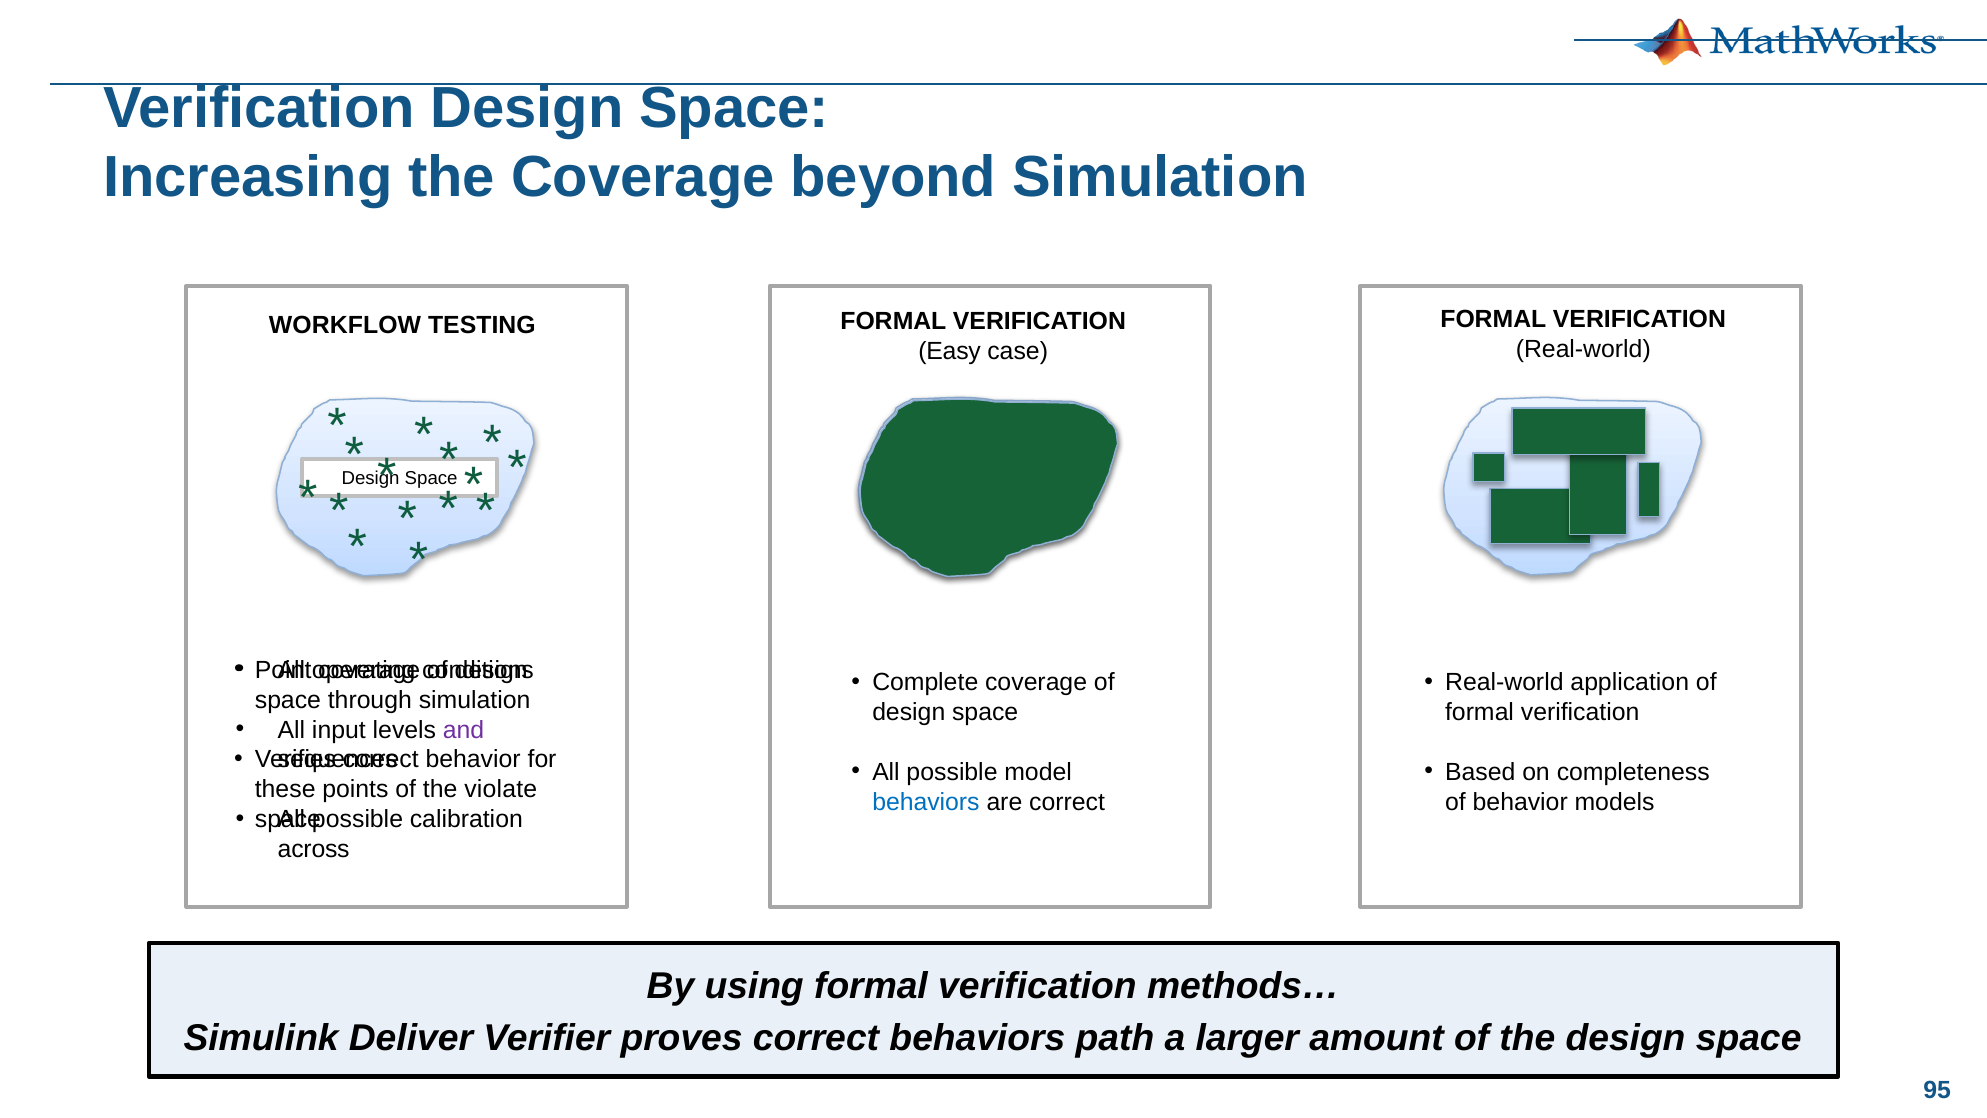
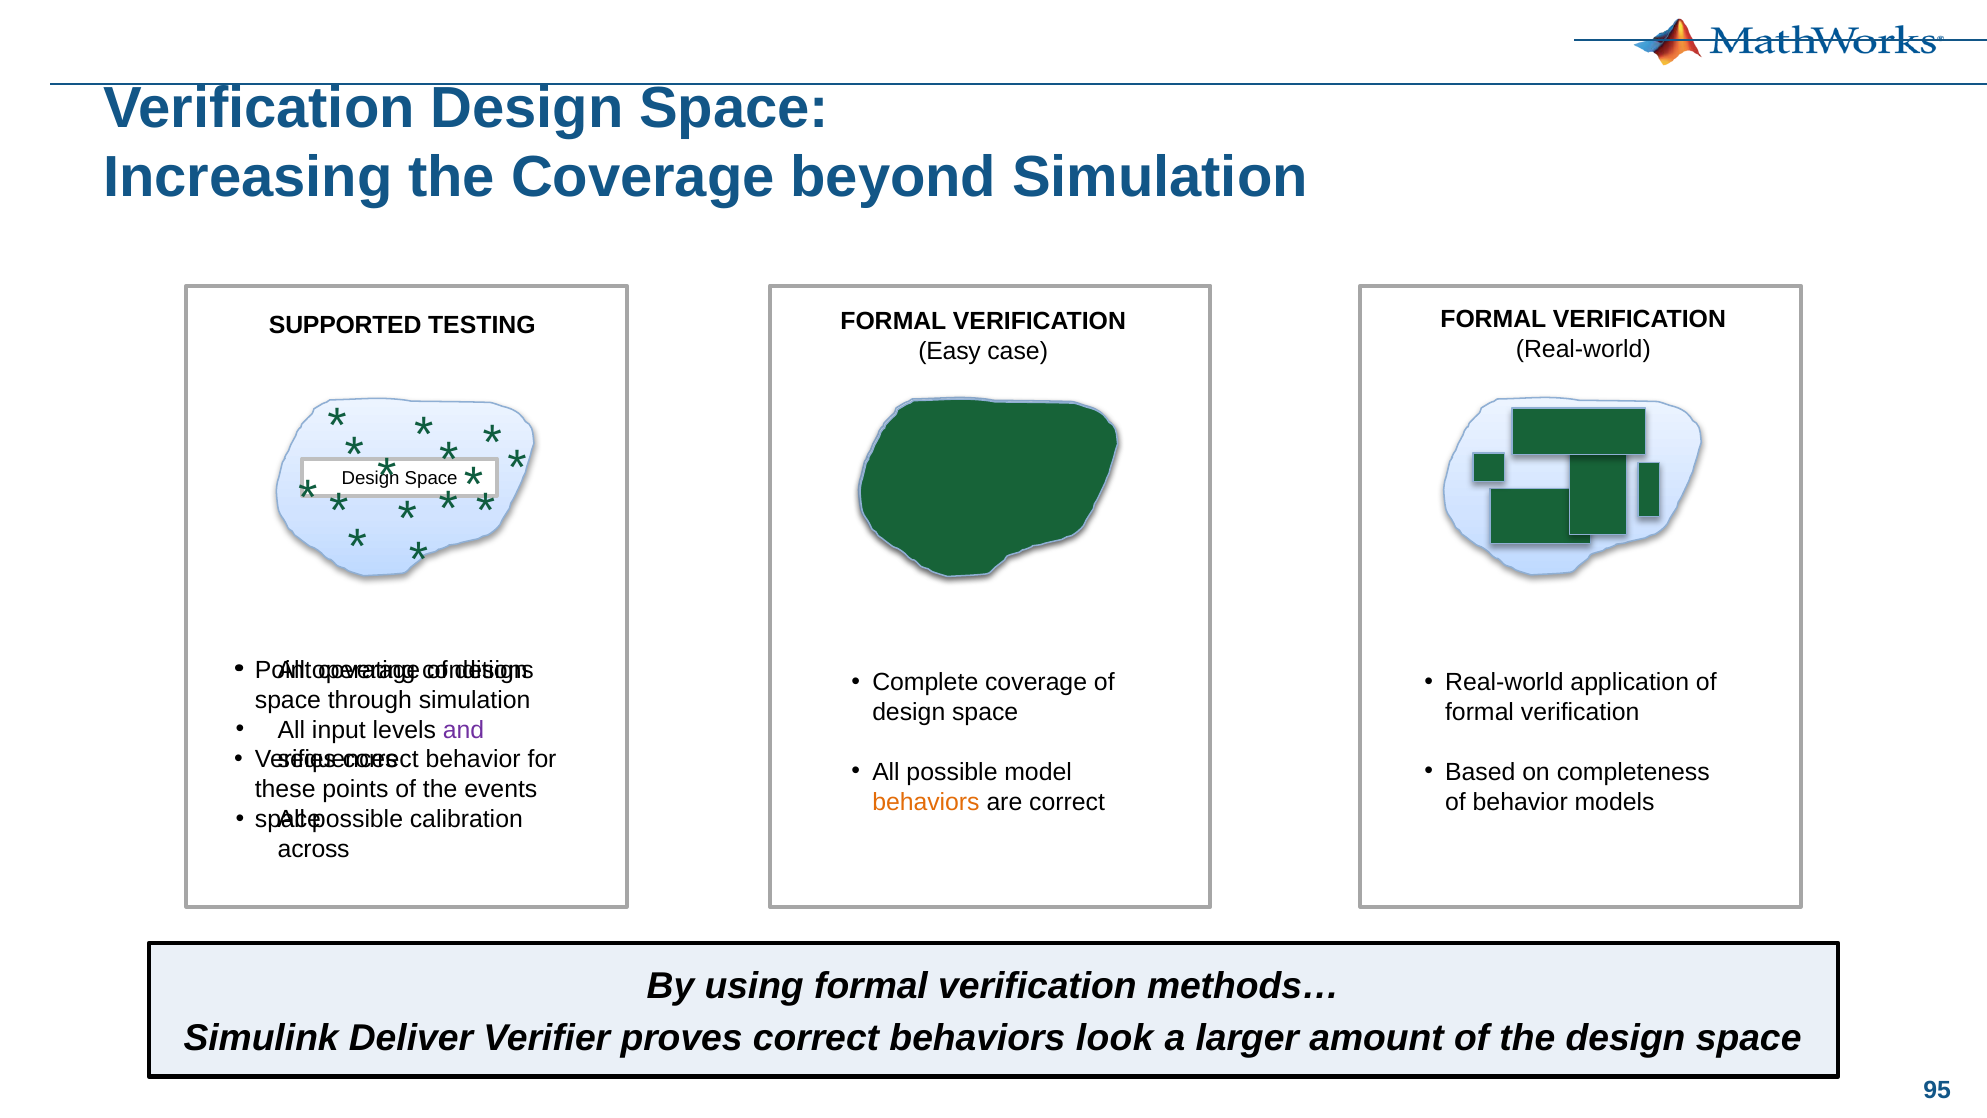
WORKFLOW: WORKFLOW -> SUPPORTED
violate: violate -> events
behaviors at (926, 802) colour: blue -> orange
path: path -> look
